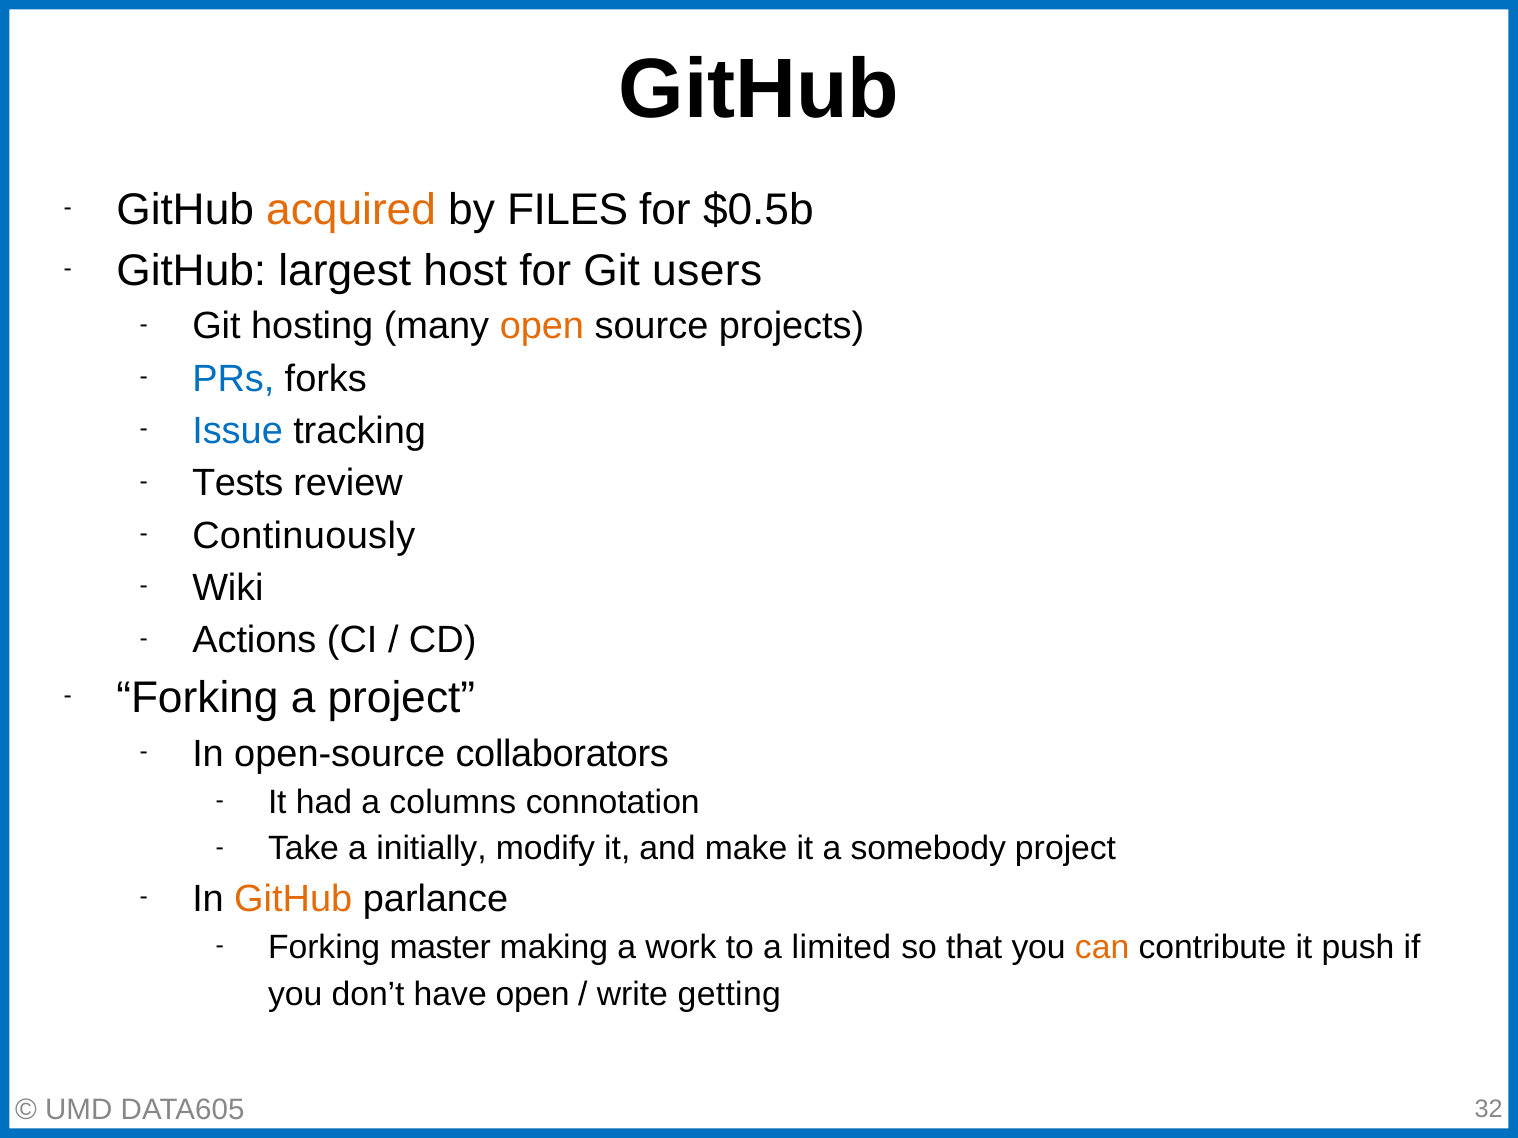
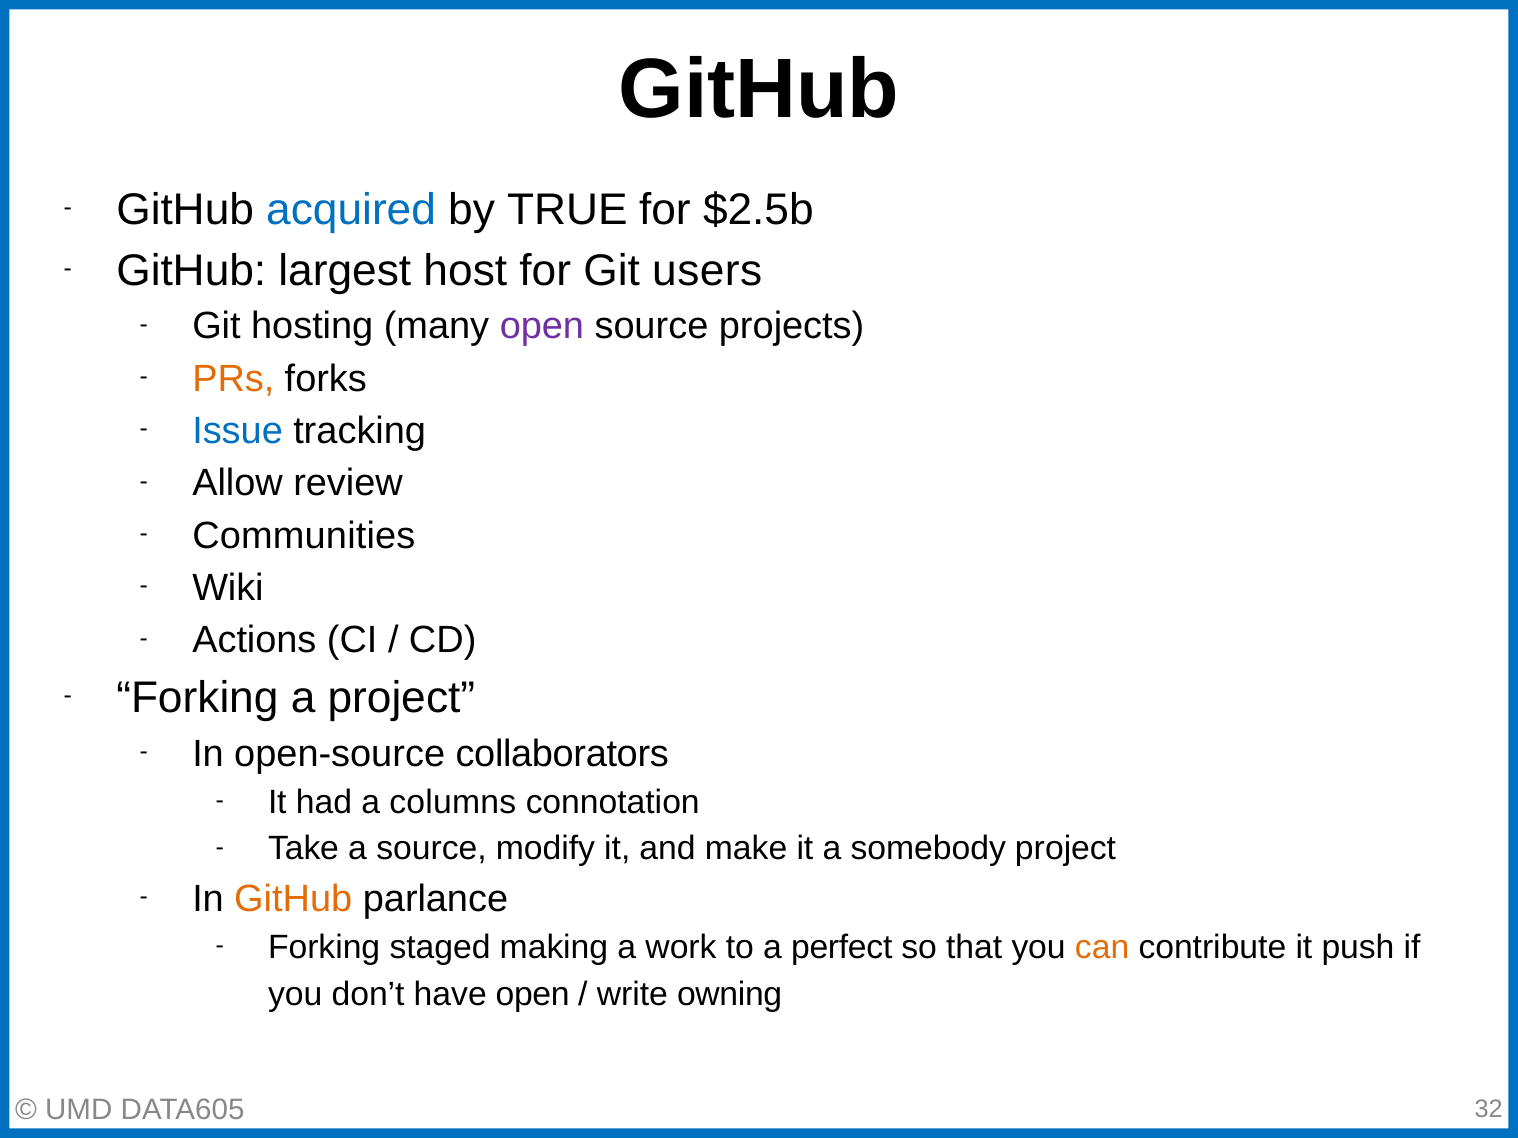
acquired colour: orange -> blue
FILES: FILES -> TRUE
$0.5b: $0.5b -> $2.5b
open at (542, 326) colour: orange -> purple
PRs colour: blue -> orange
Tests: Tests -> Allow
Continuously: Continuously -> Communities
a initially: initially -> source
master: master -> staged
limited: limited -> perfect
getting: getting -> owning
